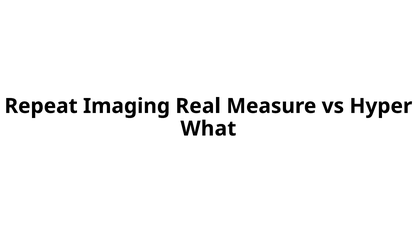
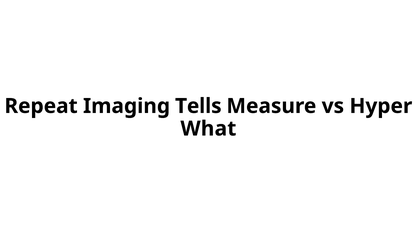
Real: Real -> Tells
